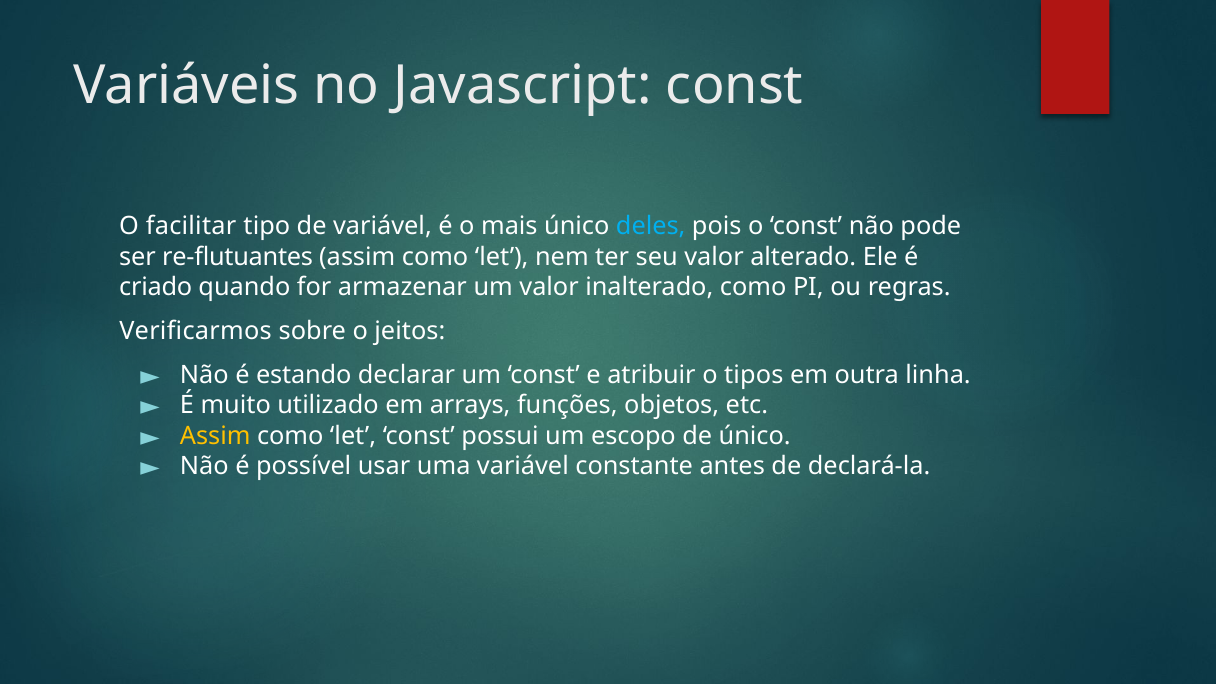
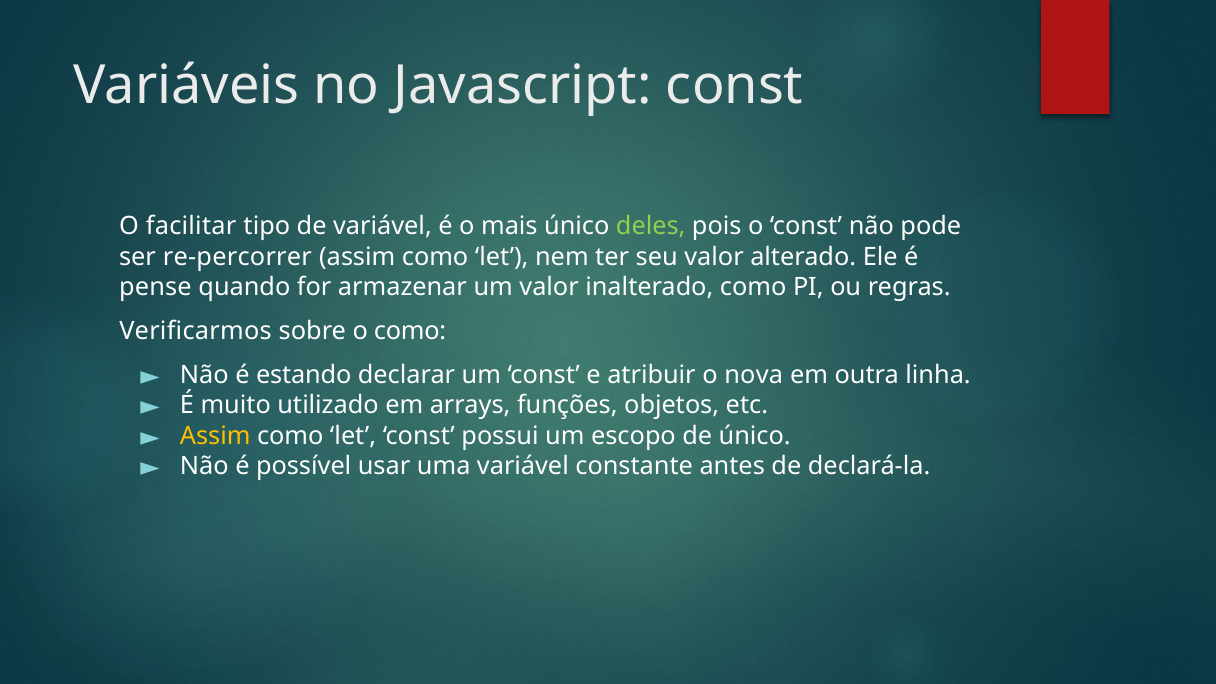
deles colour: light blue -> light green
re-flutuantes: re-flutuantes -> re-percorrer
criado: criado -> pense
o jeitos: jeitos -> como
tipos: tipos -> nova
